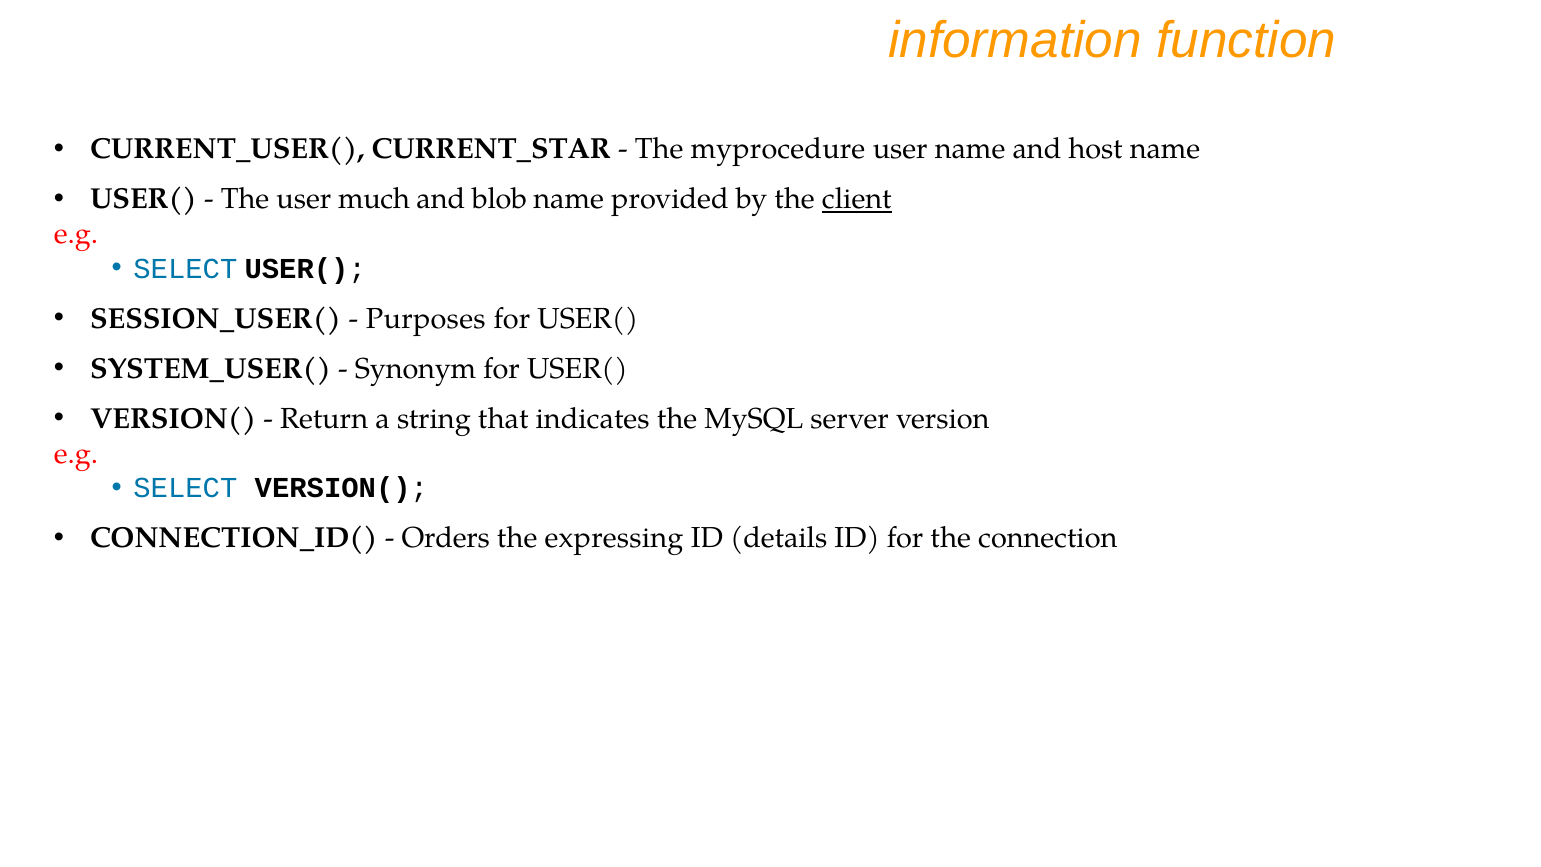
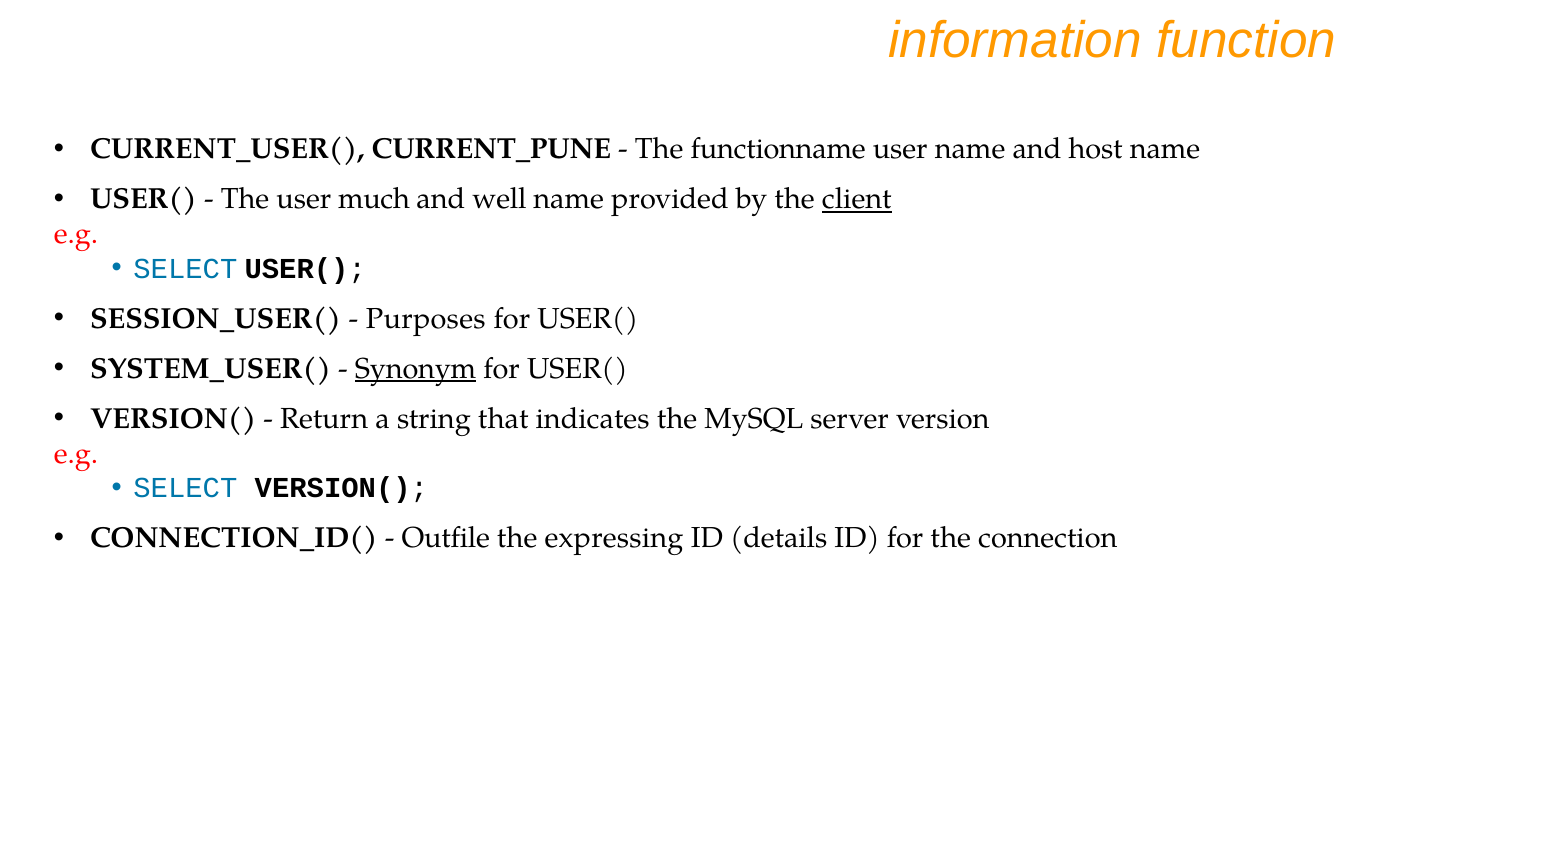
CURRENT_STAR: CURRENT_STAR -> CURRENT_PUNE
myprocedure: myprocedure -> functionname
blob: blob -> well
Synonym underline: none -> present
Orders: Orders -> Outfile
